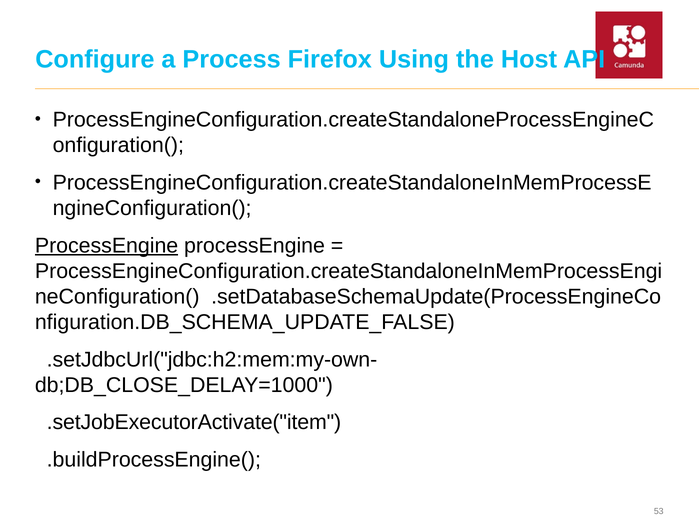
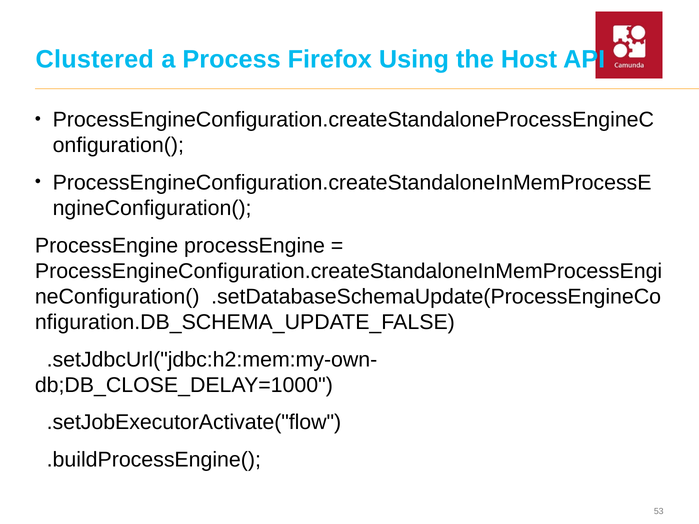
Configure: Configure -> Clustered
ProcessEngine at (107, 246) underline: present -> none
.setJobExecutorActivate("item: .setJobExecutorActivate("item -> .setJobExecutorActivate("flow
